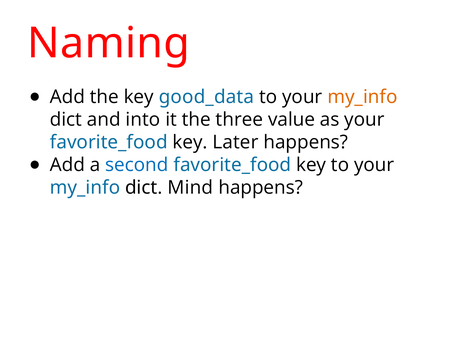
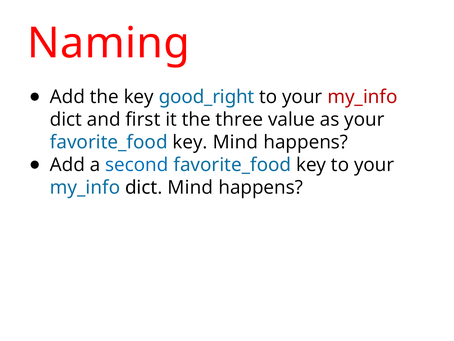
good_data: good_data -> good_right
my_info at (362, 97) colour: orange -> red
into: into -> first
key Later: Later -> Mind
